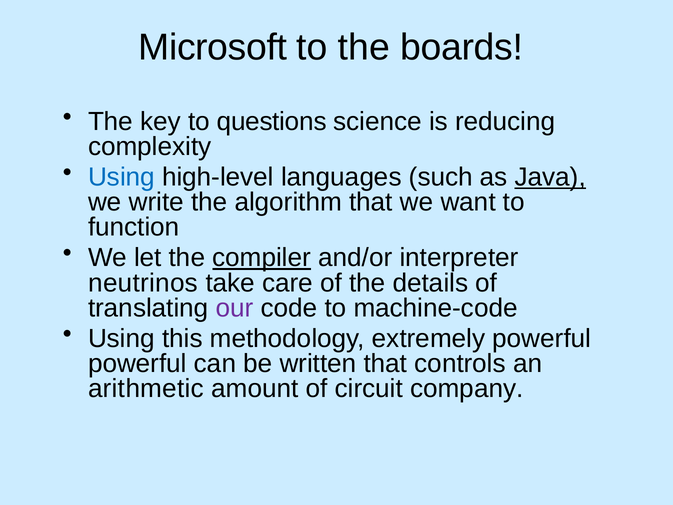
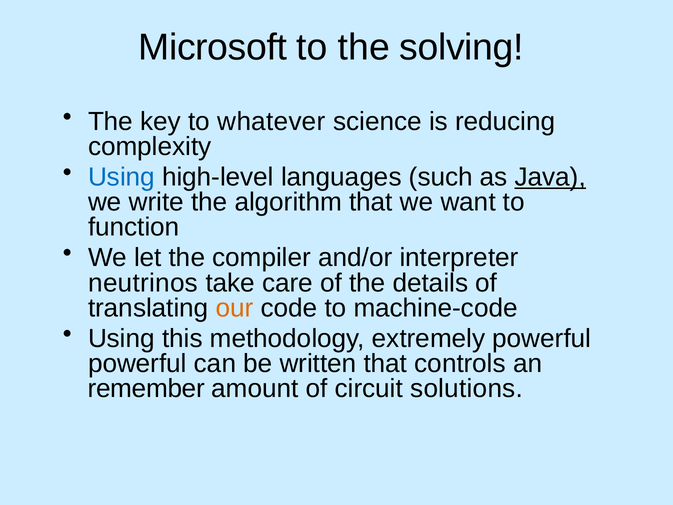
boards: boards -> solving
questions: questions -> whatever
compiler underline: present -> none
our colour: purple -> orange
arithmetic: arithmetic -> remember
company: company -> solutions
